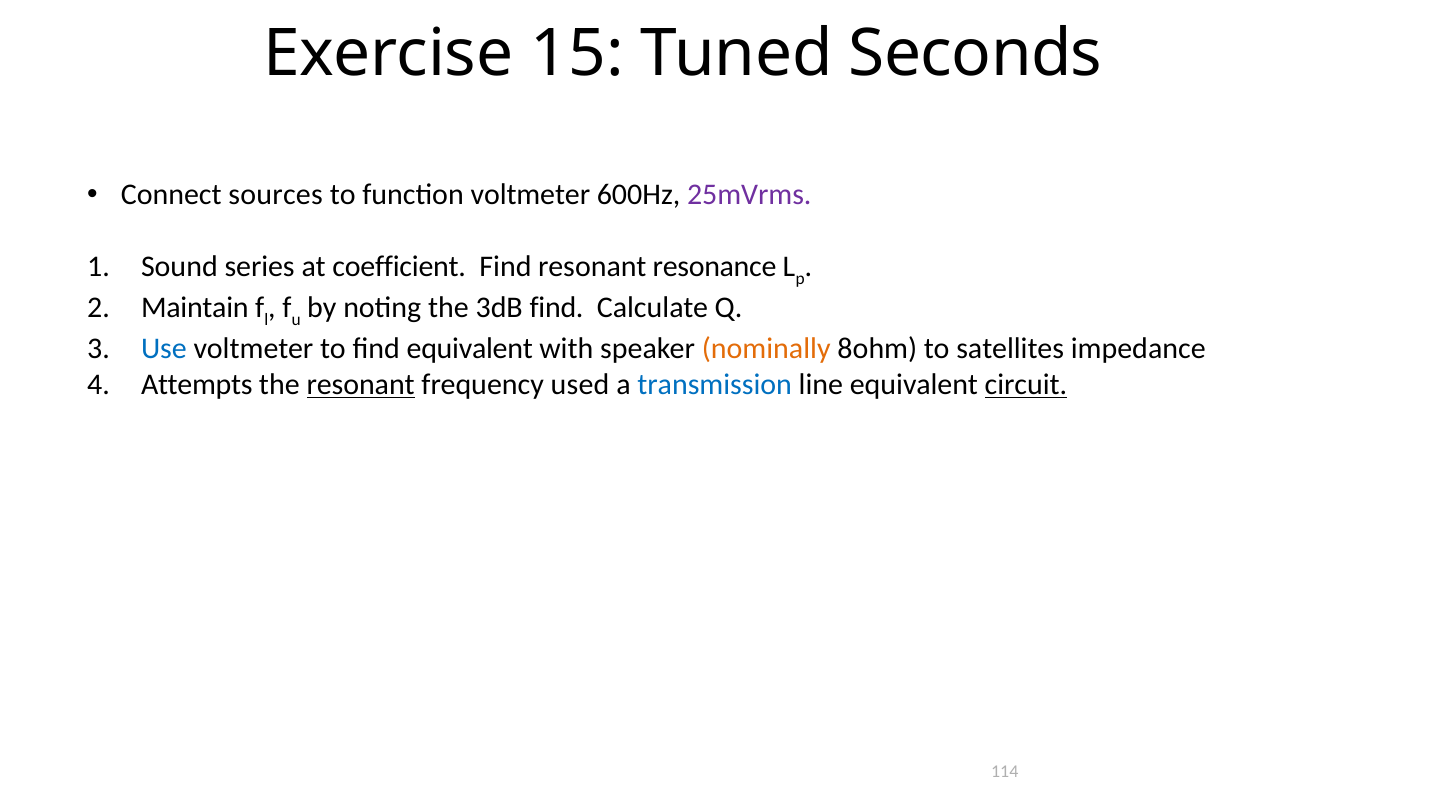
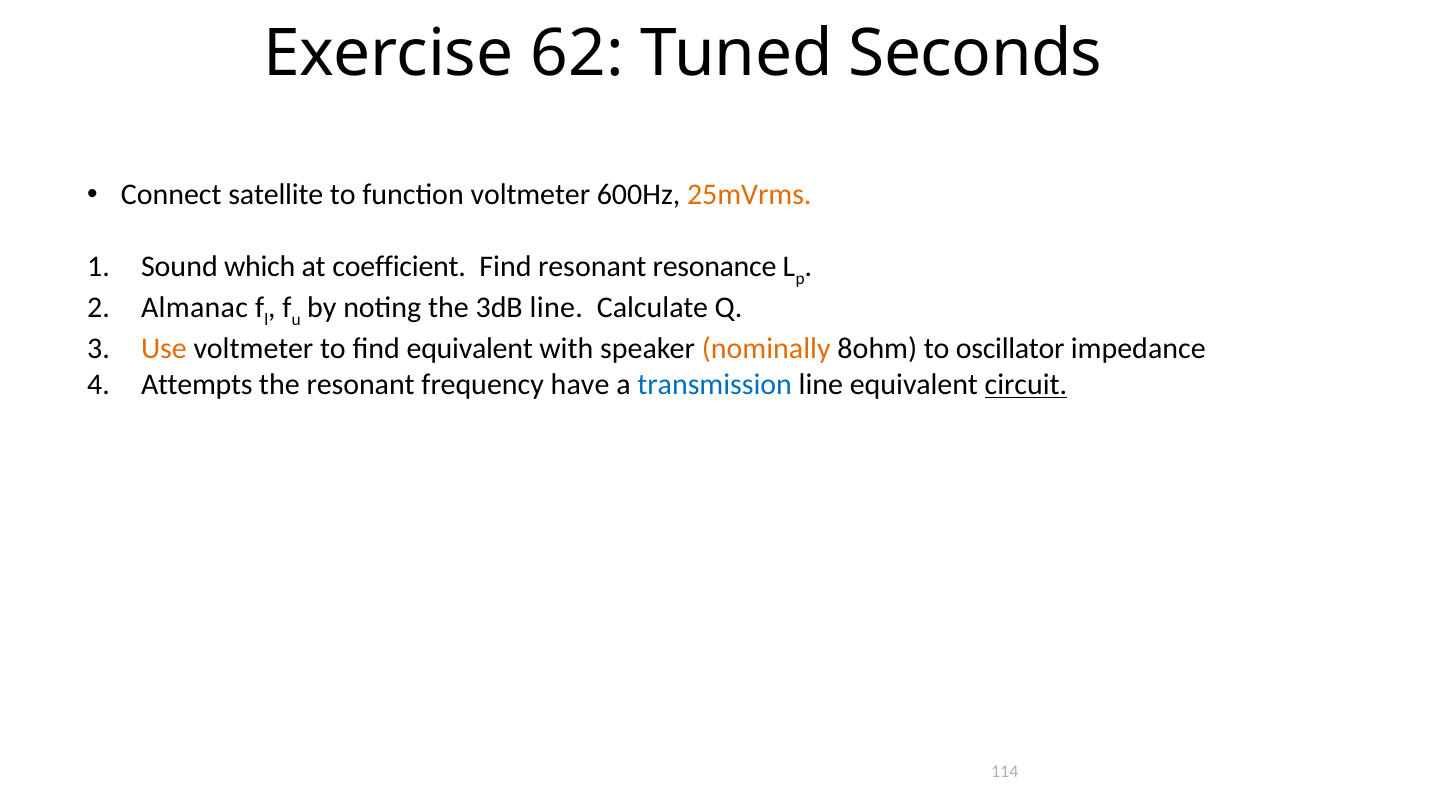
15: 15 -> 62
sources: sources -> satellite
25mVrms colour: purple -> orange
series: series -> which
Maintain: Maintain -> Almanac
3dB find: find -> line
Use colour: blue -> orange
satellites: satellites -> oscillator
resonant at (361, 385) underline: present -> none
used: used -> have
